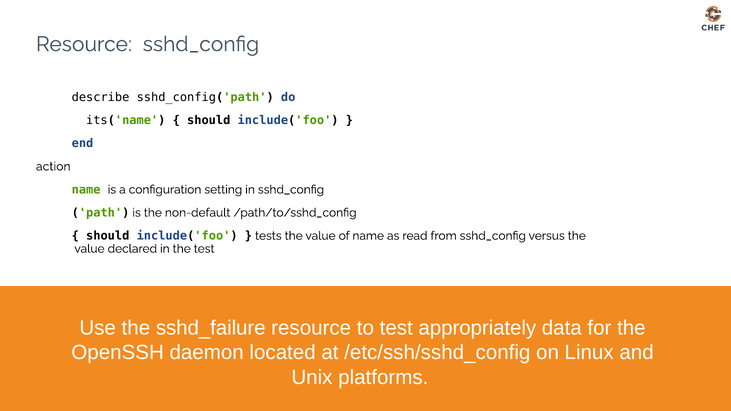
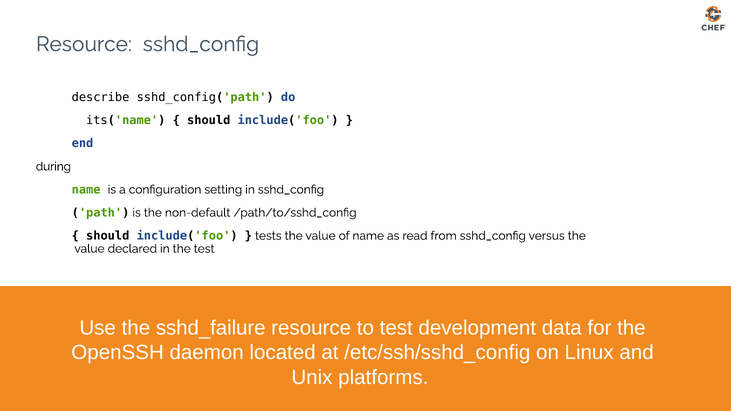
action: action -> during
appropriately: appropriately -> development
